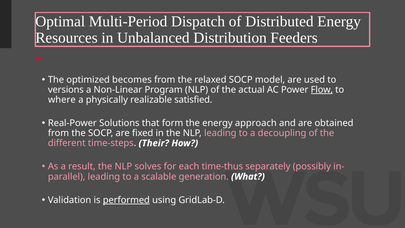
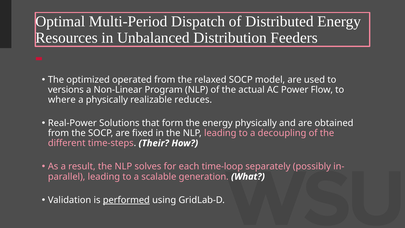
becomes: becomes -> operated
Flow underline: present -> none
satisfied: satisfied -> reduces
energy approach: approach -> physically
time-thus: time-thus -> time-loop
